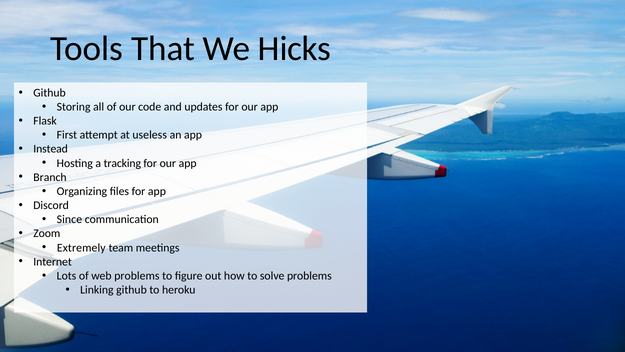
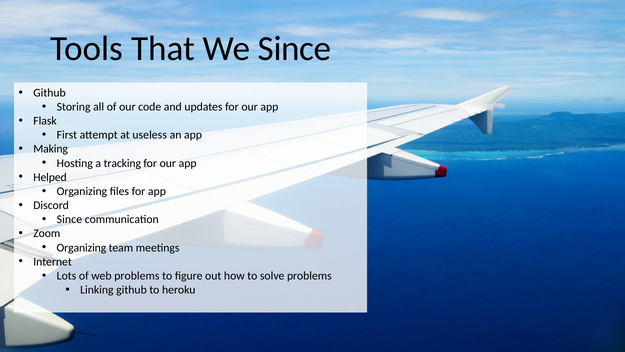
We Hicks: Hicks -> Since
Instead: Instead -> Making
Branch: Branch -> Helped
Extremely at (81, 247): Extremely -> Organizing
